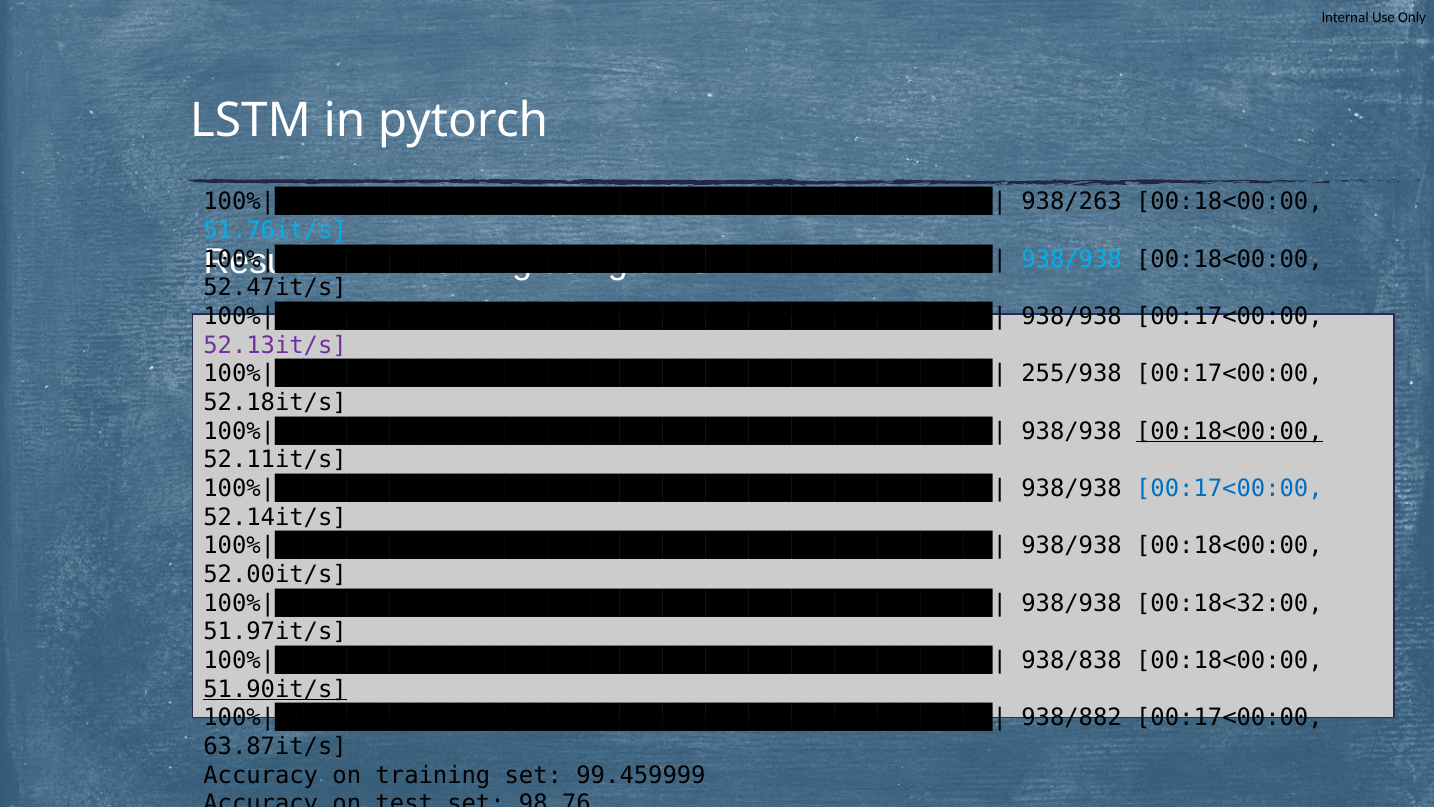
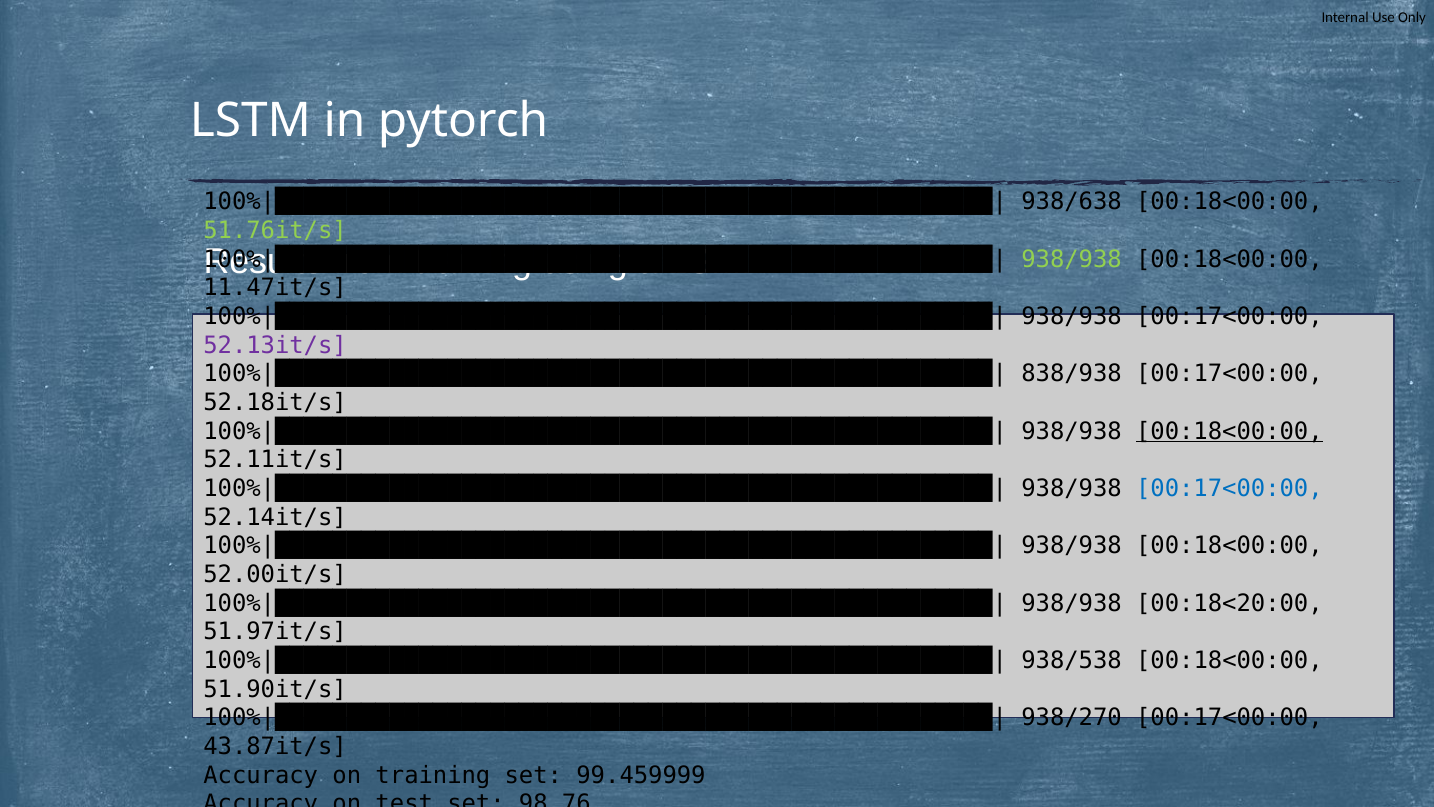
938/263: 938/263 -> 938/638
51.76it/s colour: light blue -> light green
938/938 at (1072, 259) colour: light blue -> light green
52.47it/s: 52.47it/s -> 11.47it/s
255/938: 255/938 -> 838/938
00:18<32:00: 00:18<32:00 -> 00:18<20:00
938/838: 938/838 -> 938/538
51.90it/s underline: present -> none
938/882: 938/882 -> 938/270
63.87it/s: 63.87it/s -> 43.87it/s
